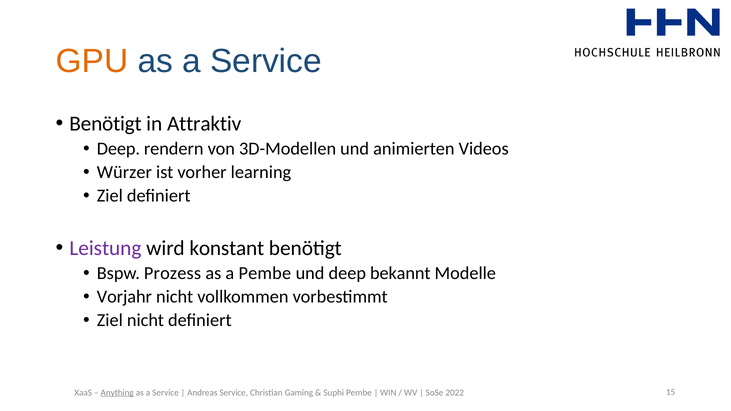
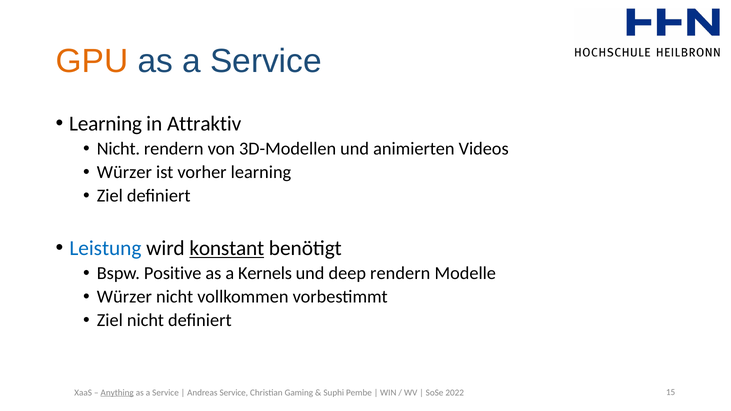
Benötigt at (106, 124): Benötigt -> Learning
Deep at (118, 149): Deep -> Nicht
Leistung colour: purple -> blue
konstant underline: none -> present
Prozess: Prozess -> Positive
a Pembe: Pembe -> Kernels
deep bekannt: bekannt -> rendern
Vorjahr at (124, 297): Vorjahr -> Würzer
